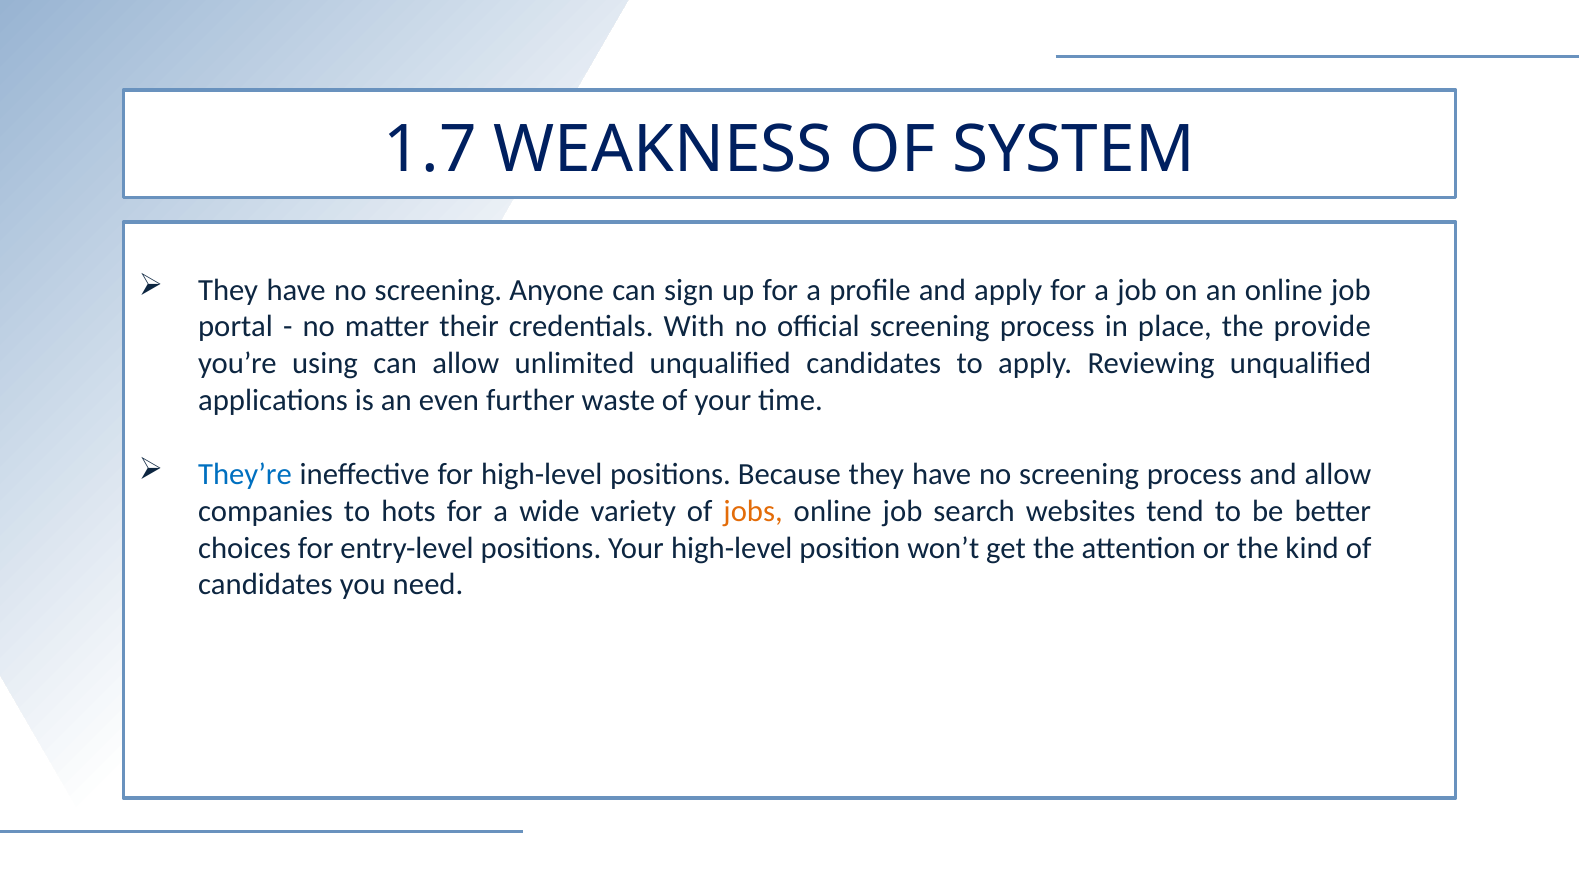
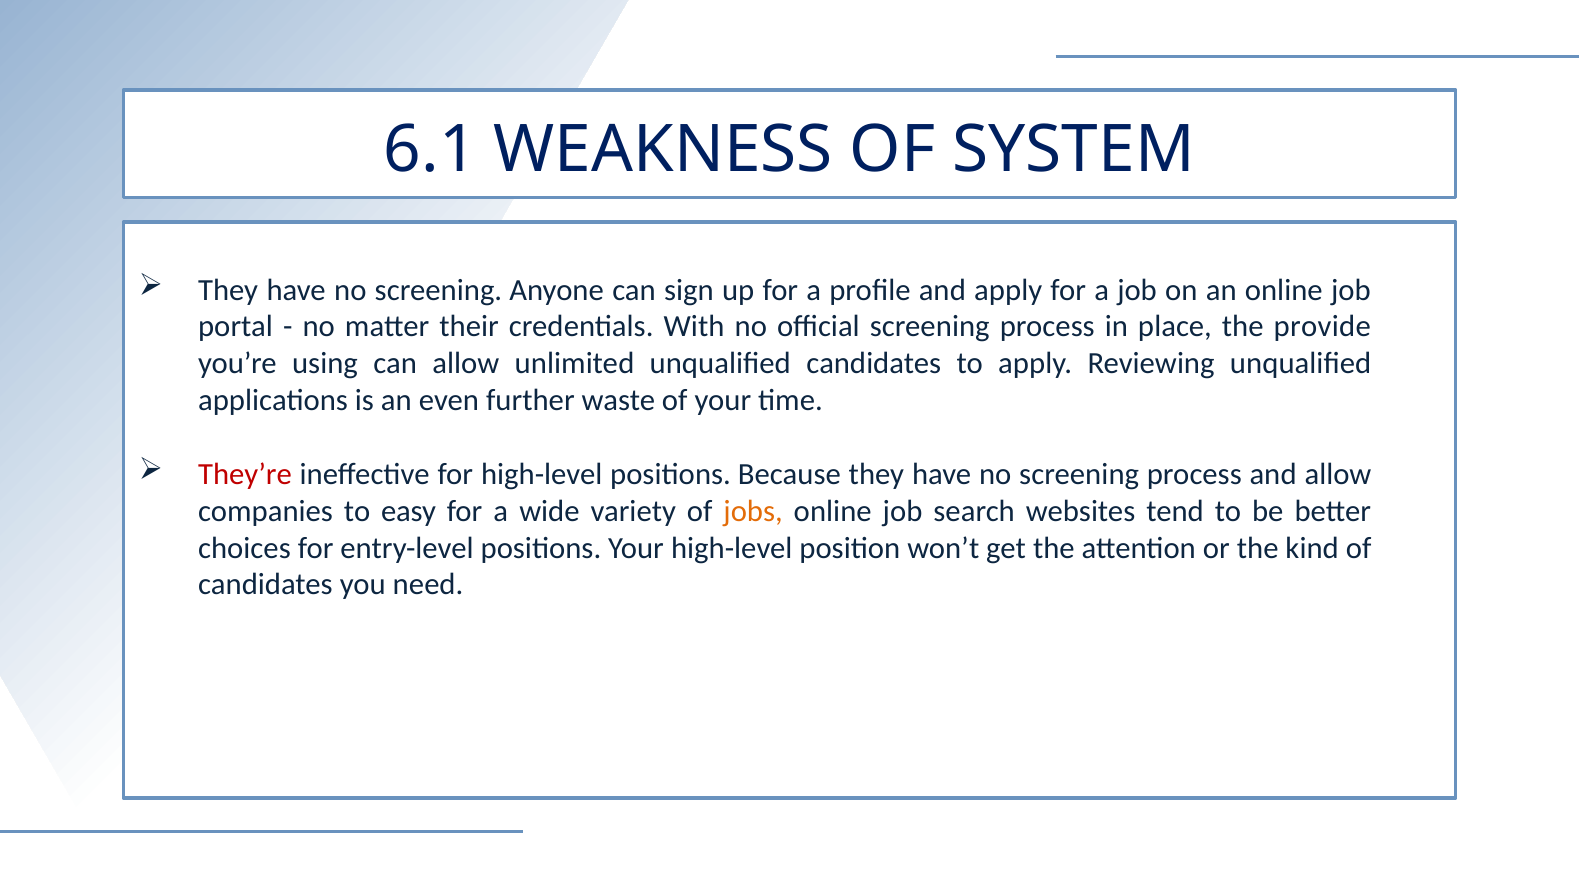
1.7: 1.7 -> 6.1
They’re colour: blue -> red
hots: hots -> easy
